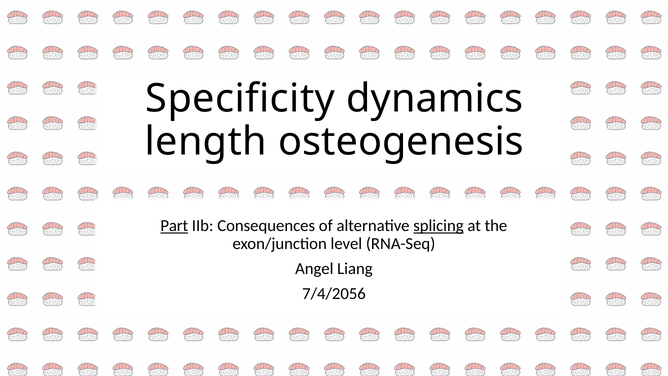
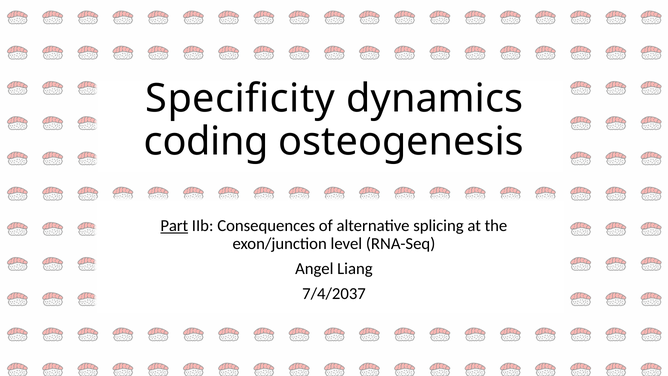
length: length -> coding
splicing underline: present -> none
7/4/2056: 7/4/2056 -> 7/4/2037
